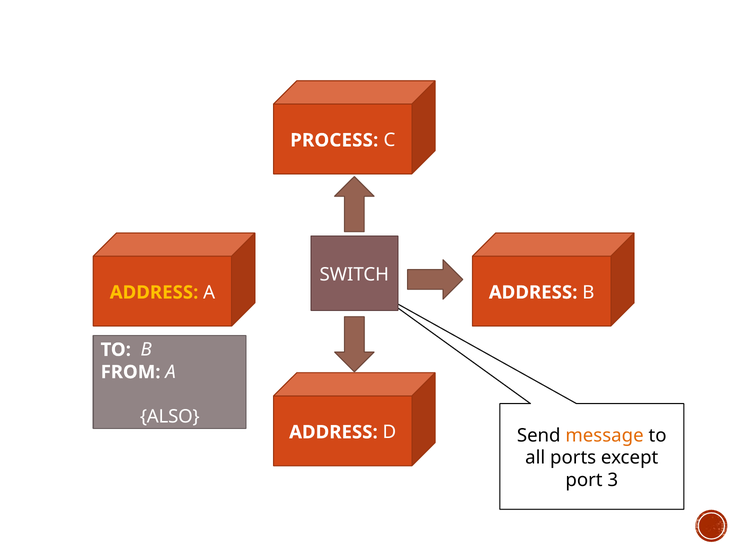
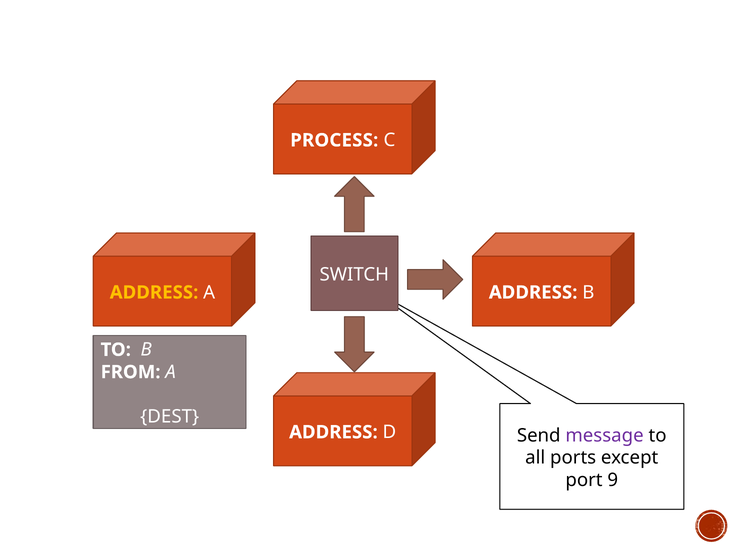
ALSO: ALSO -> DEST
message colour: orange -> purple
3: 3 -> 9
